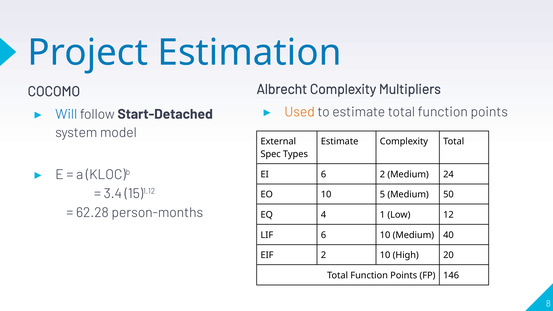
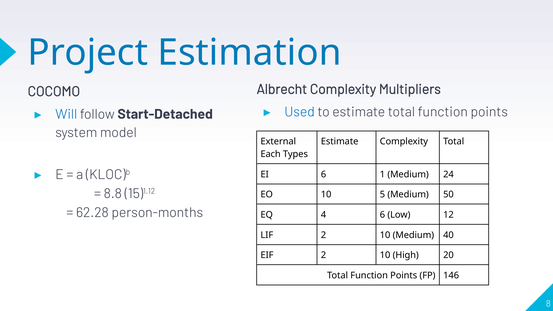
Used colour: orange -> blue
Spec: Spec -> Each
6 2: 2 -> 1
3.4: 3.4 -> 8.8
4 1: 1 -> 6
LIF 6: 6 -> 2
